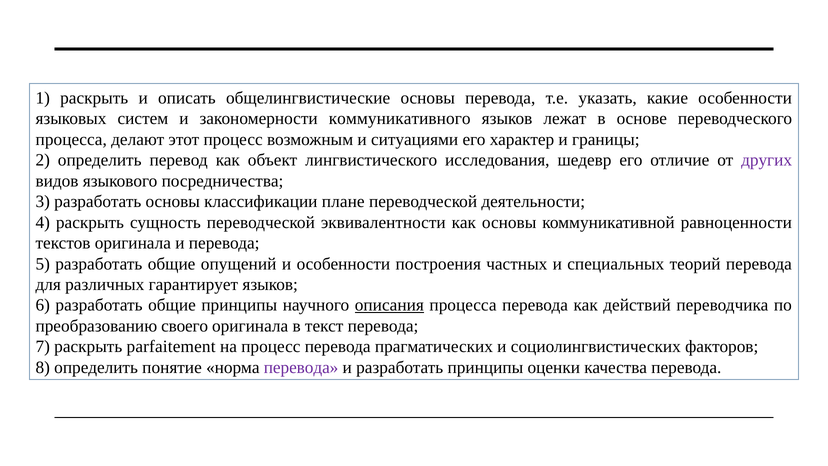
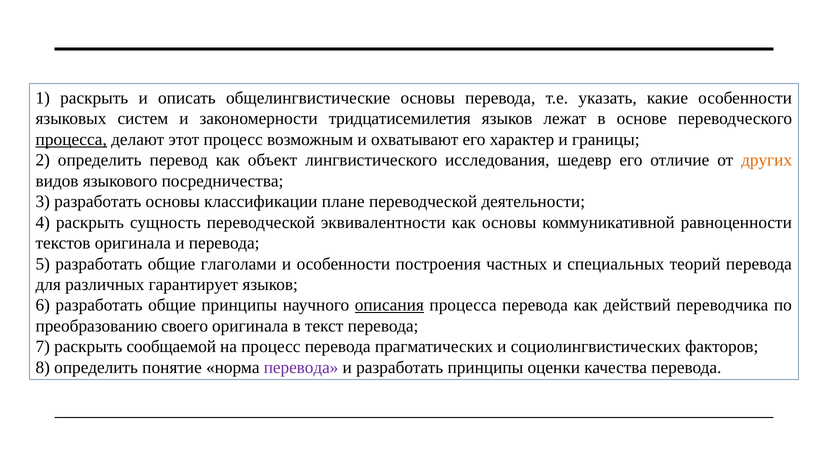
коммуникативного: коммуникативного -> тридцатисемилетия
процесса at (71, 139) underline: none -> present
ситуациями: ситуациями -> охватывают
других colour: purple -> orange
опущений: опущений -> глаголами
parfaitement: parfaitement -> сообщаемой
